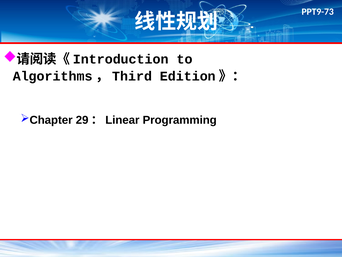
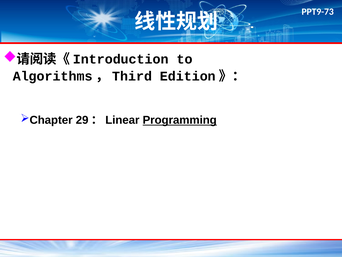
Programming underline: none -> present
